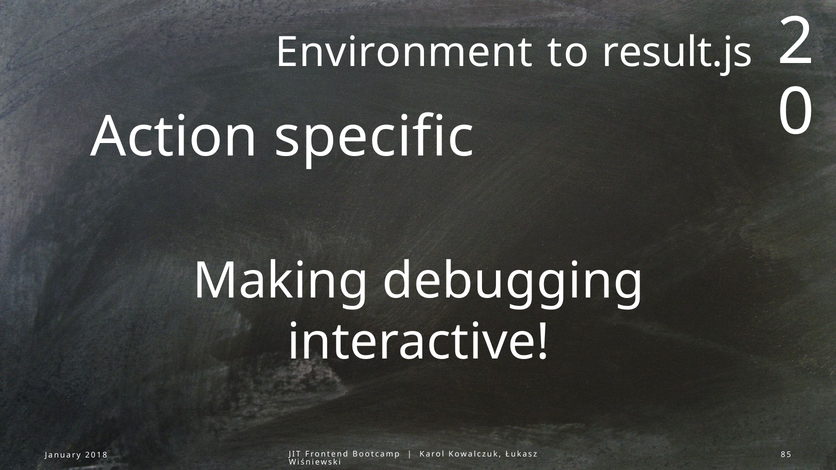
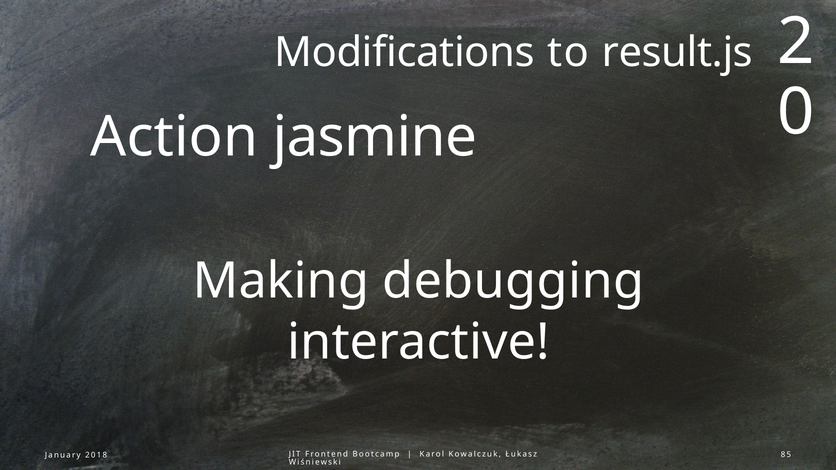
Environment: Environment -> Modifications
specific: specific -> jasmine
